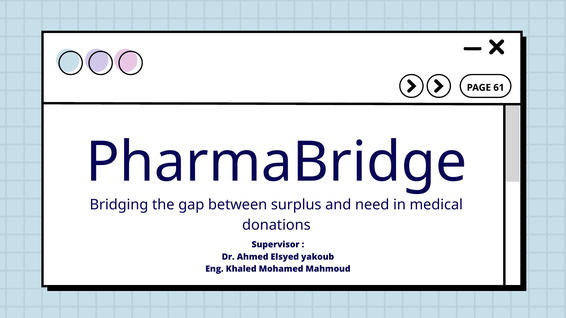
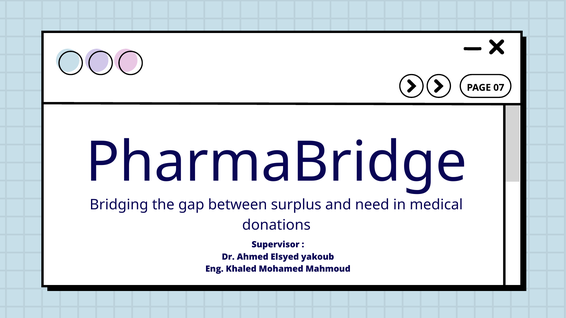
61: 61 -> 07
